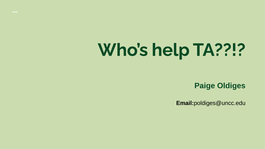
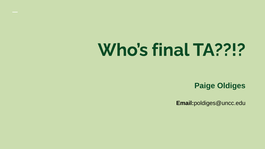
help: help -> final
